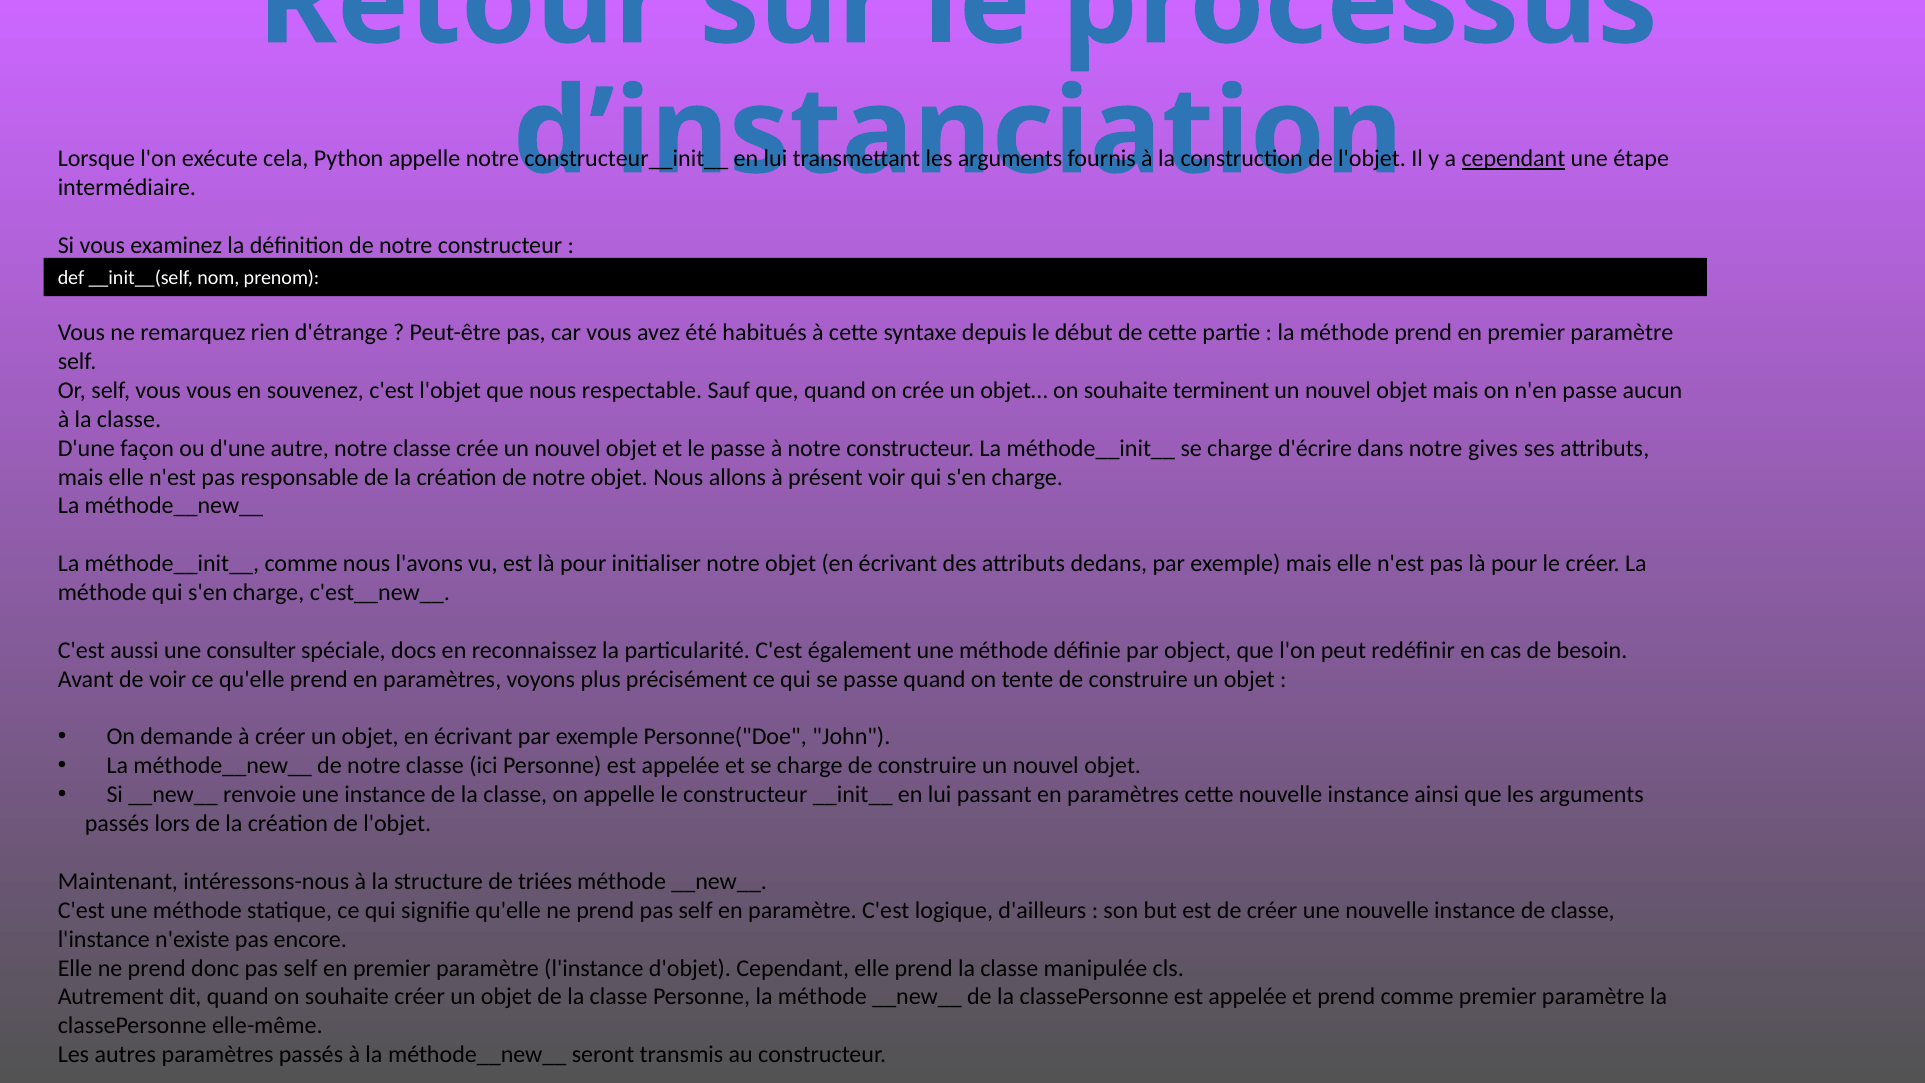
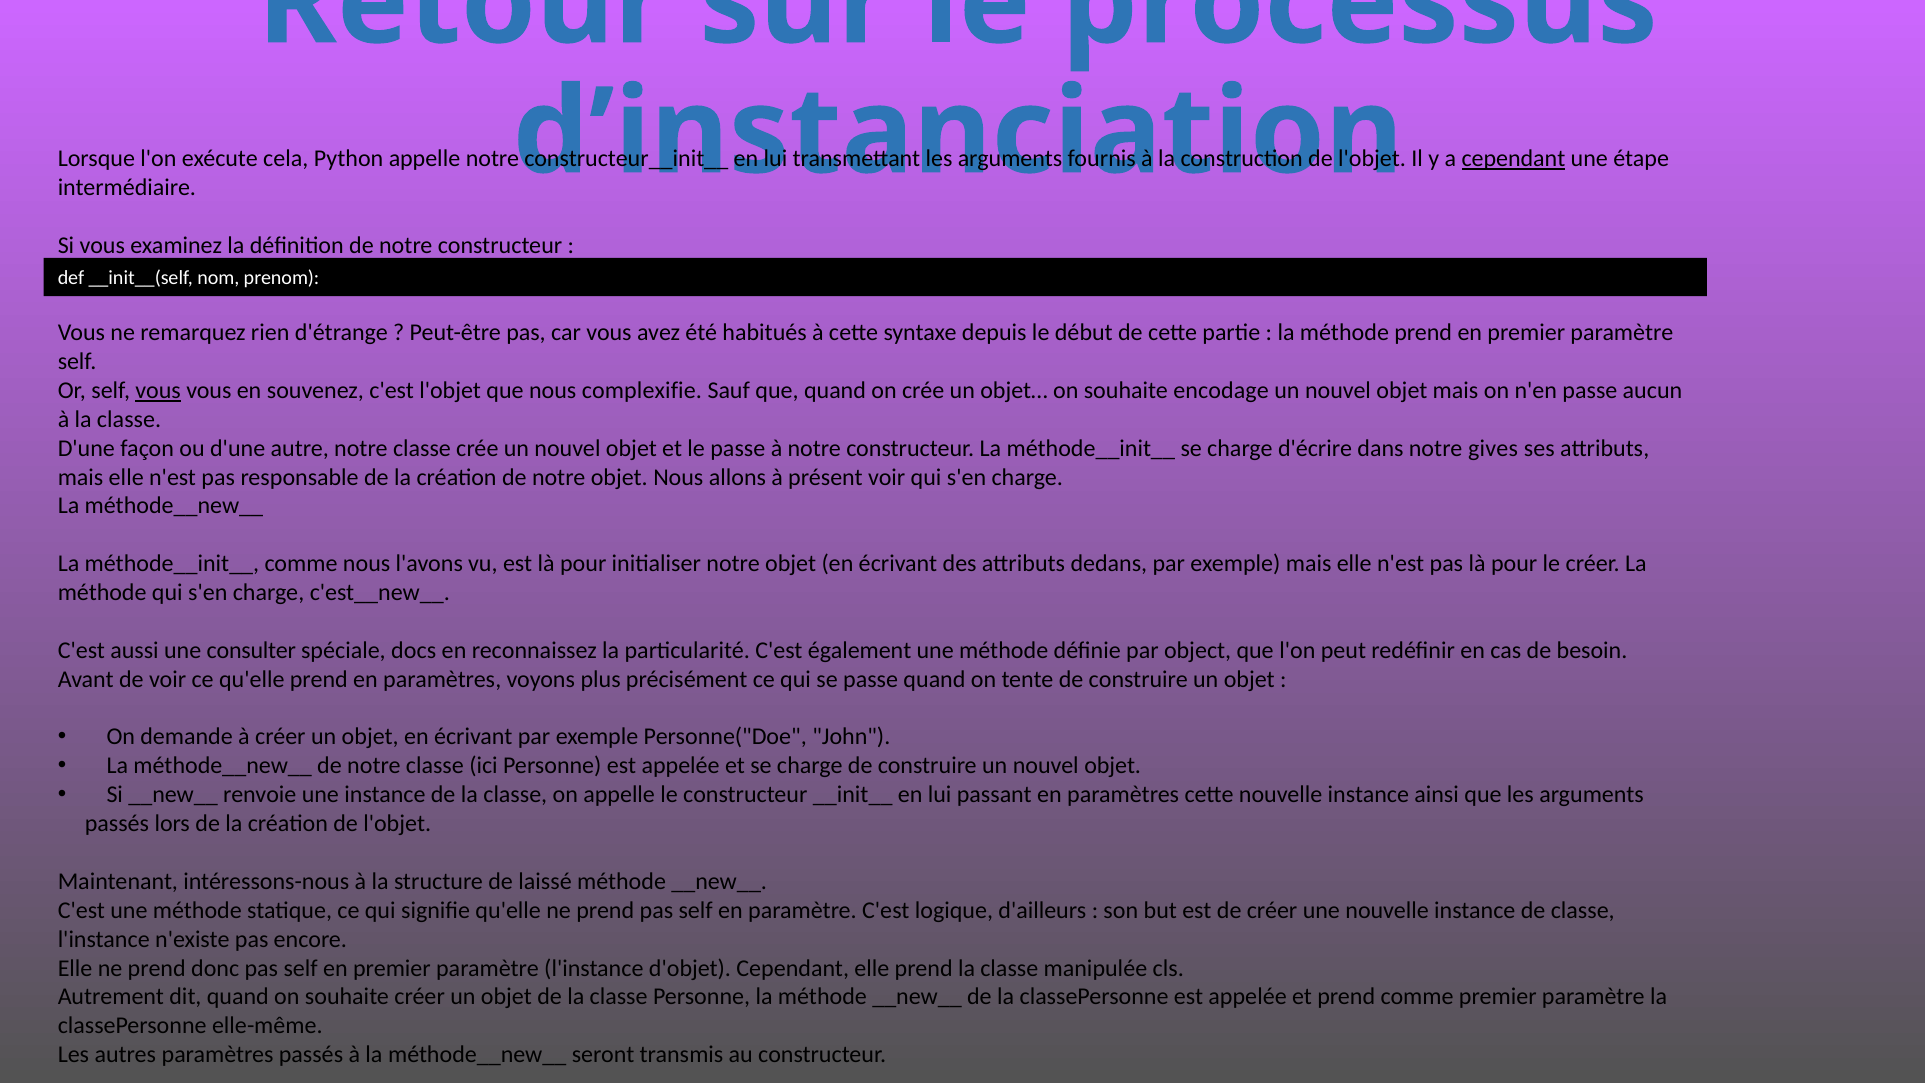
vous at (158, 390) underline: none -> present
respectable: respectable -> complexifie
terminent: terminent -> encodage
triées: triées -> laissé
